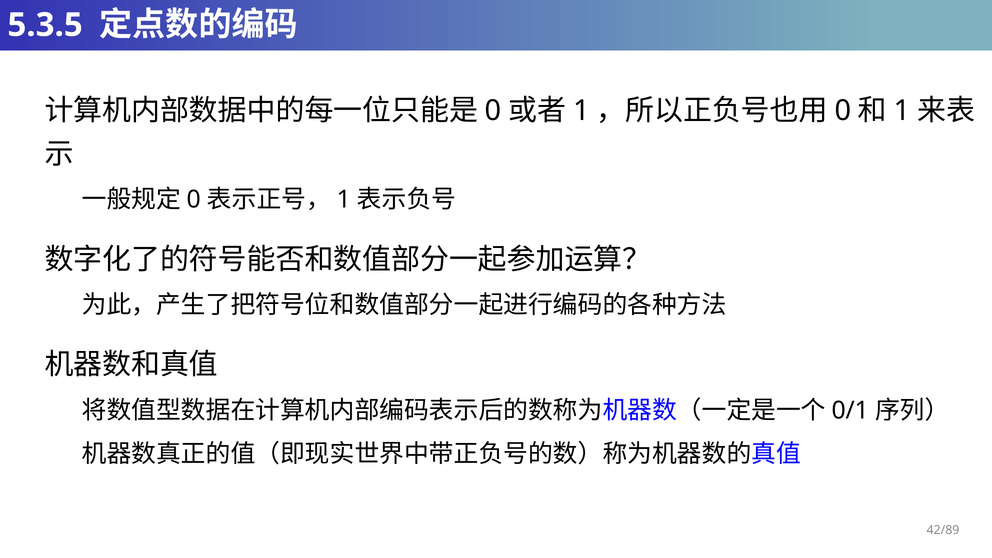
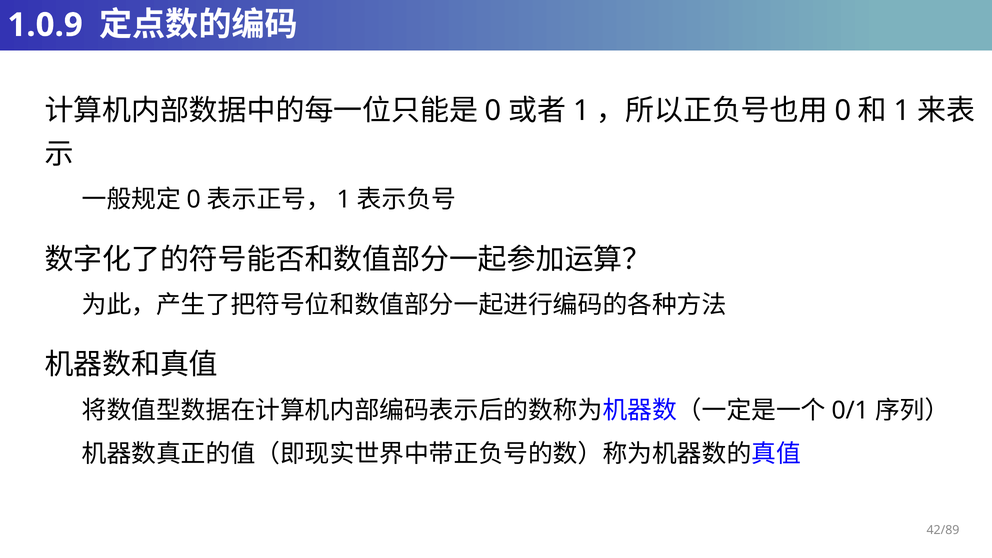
5.3.5: 5.3.5 -> 1.0.9
